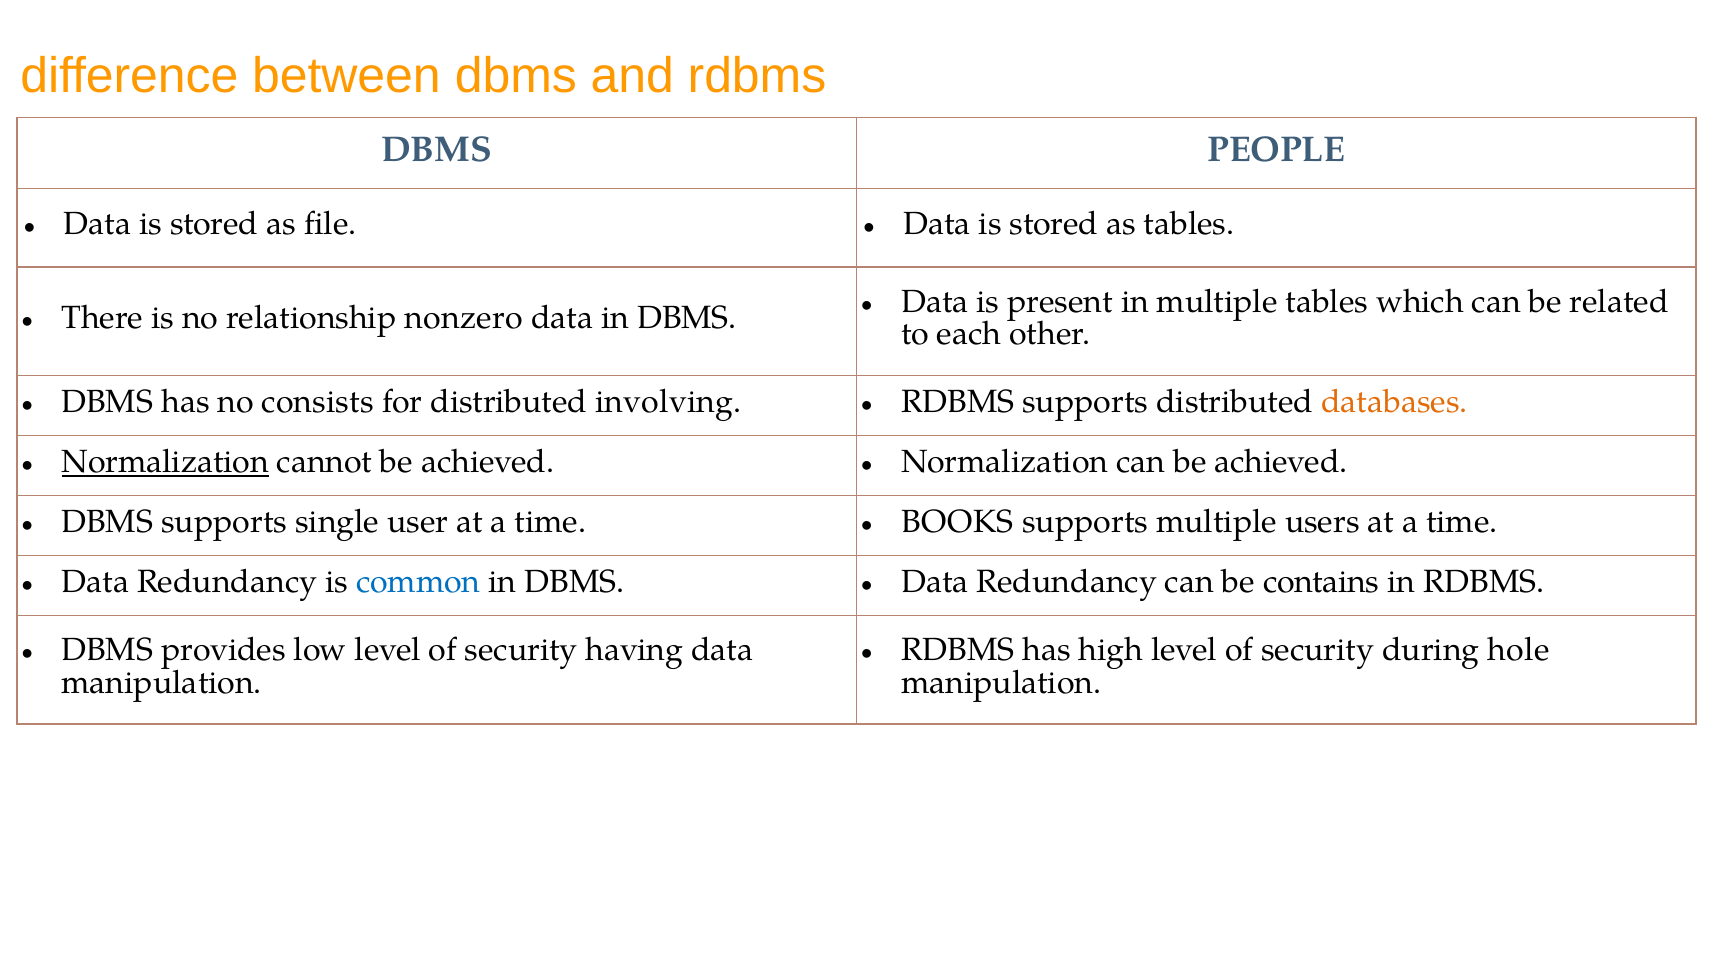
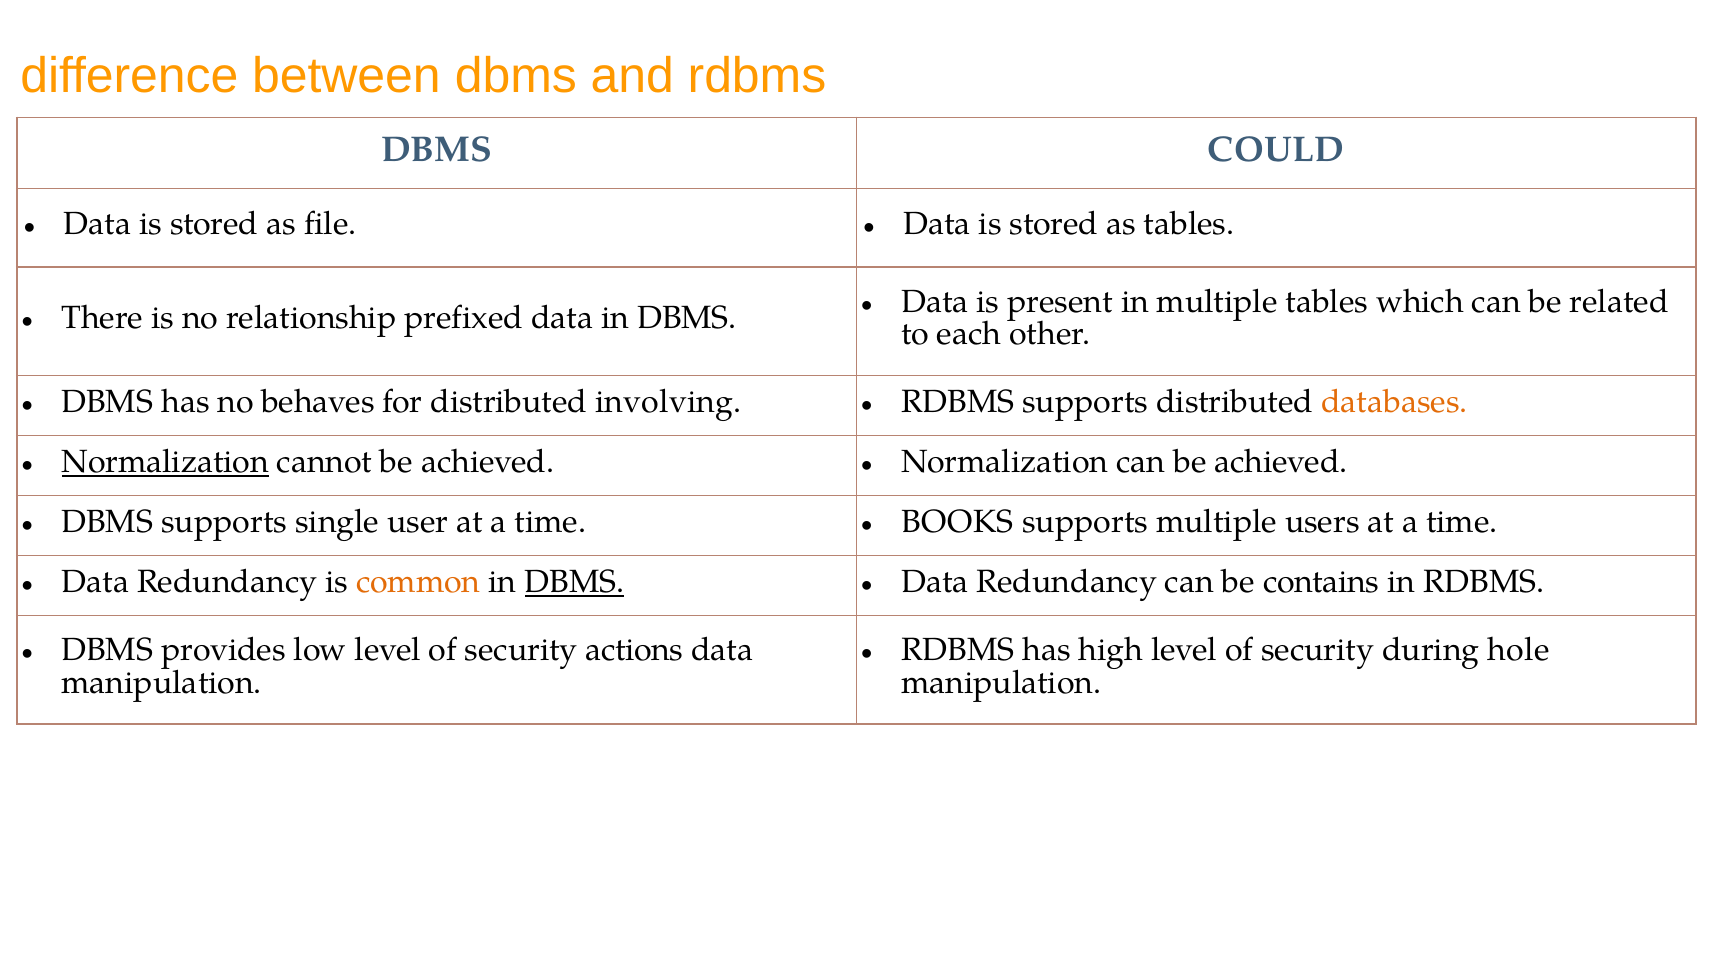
PEOPLE: PEOPLE -> COULD
nonzero: nonzero -> prefixed
consists: consists -> behaves
common colour: blue -> orange
DBMS at (574, 583) underline: none -> present
having: having -> actions
